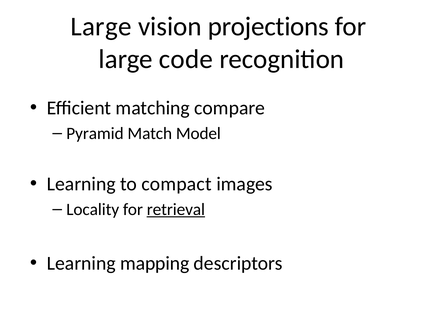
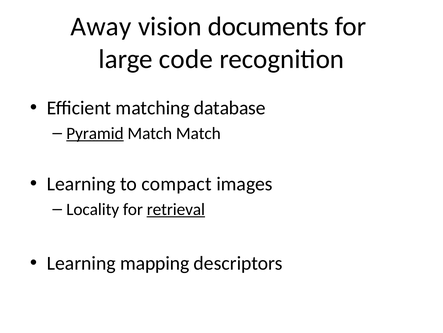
Large at (101, 27): Large -> Away
projections: projections -> documents
compare: compare -> database
Pyramid underline: none -> present
Match Model: Model -> Match
